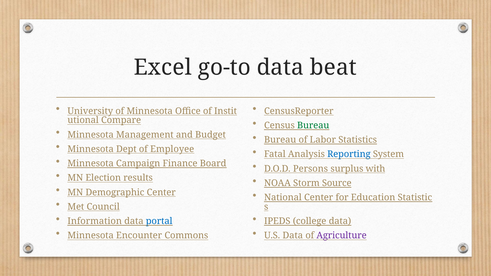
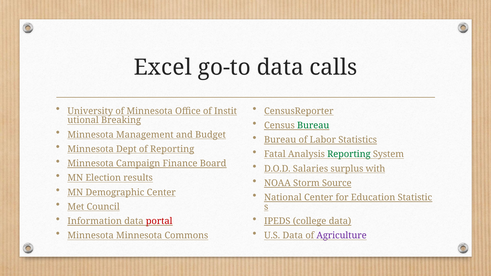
beat: beat -> calls
Compare: Compare -> Breaking
of Employee: Employee -> Reporting
Reporting at (349, 154) colour: blue -> green
Persons: Persons -> Salaries
portal colour: blue -> red
Minnesota Encounter: Encounter -> Minnesota
